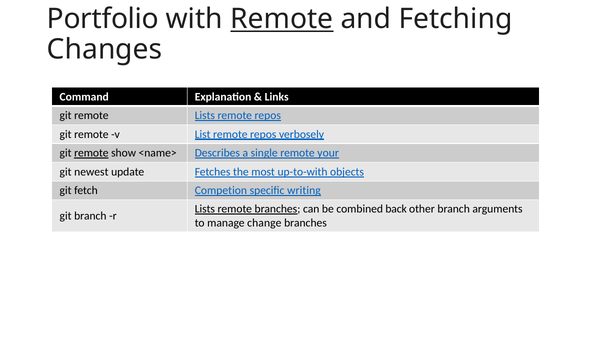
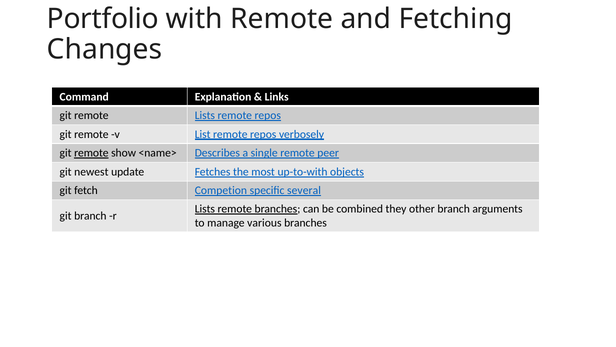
Remote at (282, 19) underline: present -> none
your: your -> peer
writing: writing -> several
back: back -> they
change: change -> various
